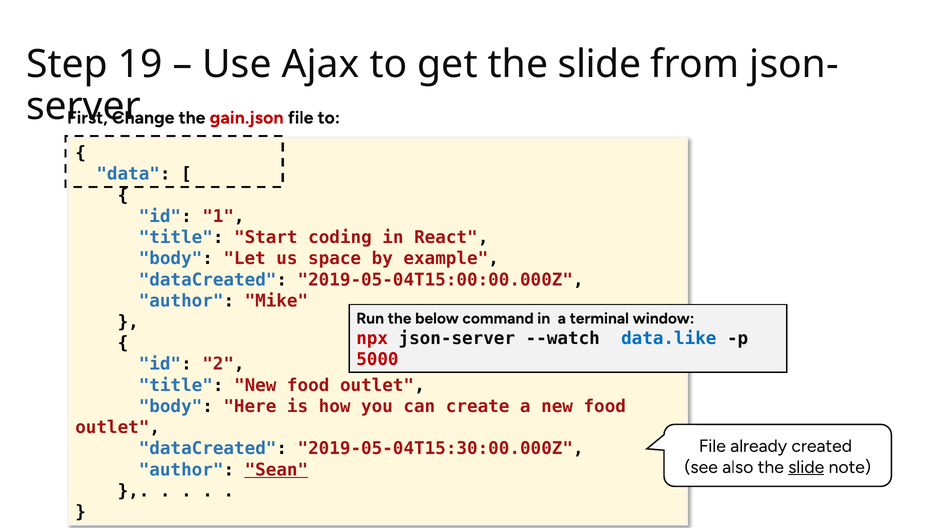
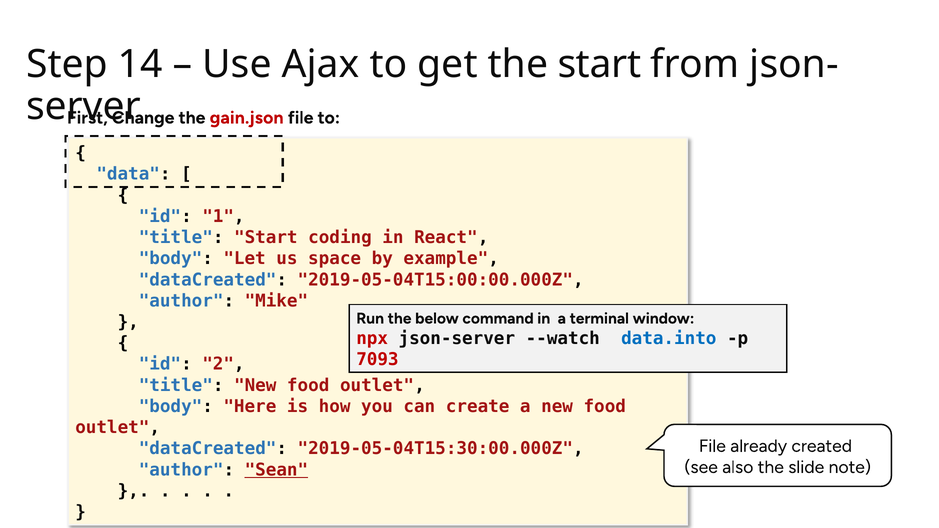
19: 19 -> 14
get the slide: slide -> start
data.like: data.like -> data.into
5000: 5000 -> 7093
slide at (806, 467) underline: present -> none
